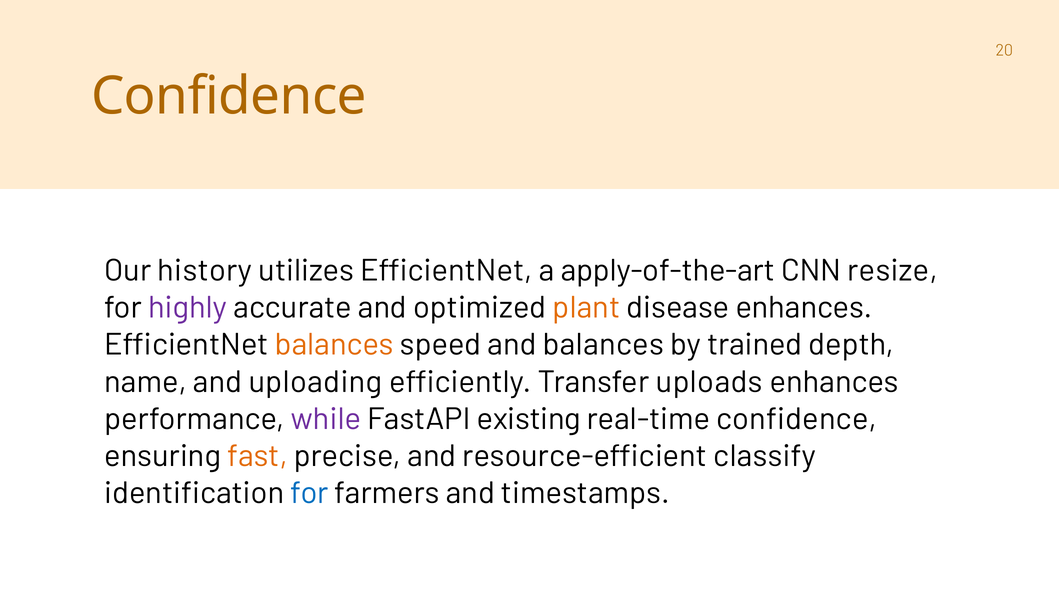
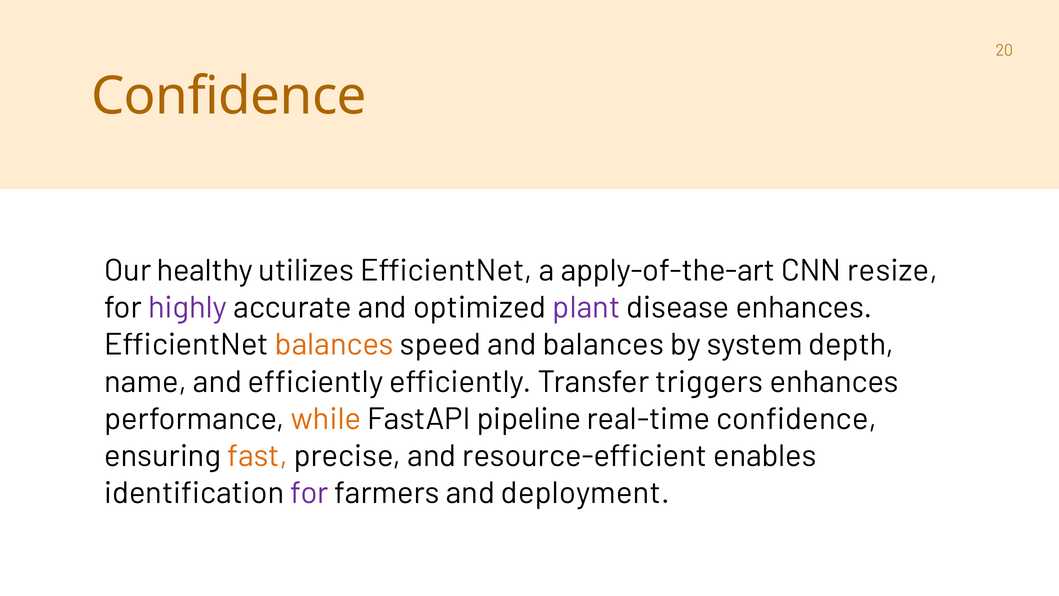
history: history -> healthy
plant colour: orange -> purple
trained: trained -> system
and uploading: uploading -> efficiently
uploads: uploads -> triggers
while colour: purple -> orange
existing: existing -> pipeline
classify: classify -> enables
for at (310, 493) colour: blue -> purple
timestamps: timestamps -> deployment
